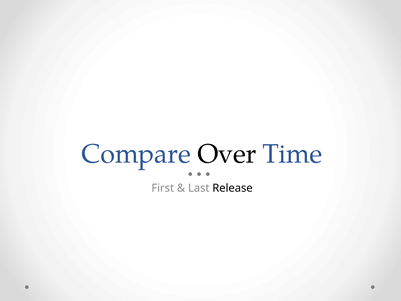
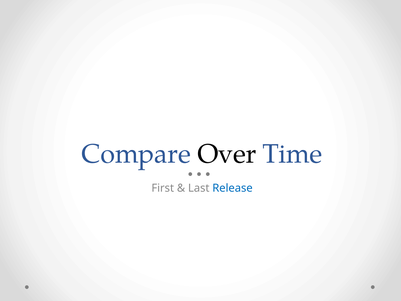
Release colour: black -> blue
